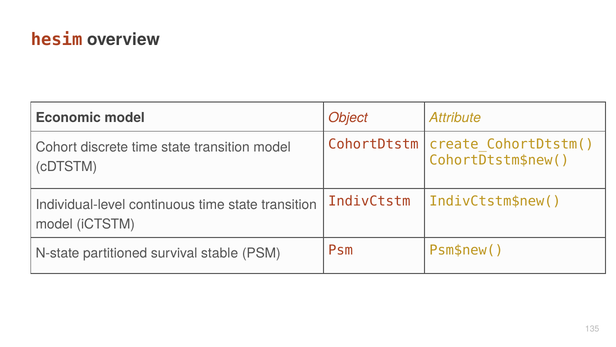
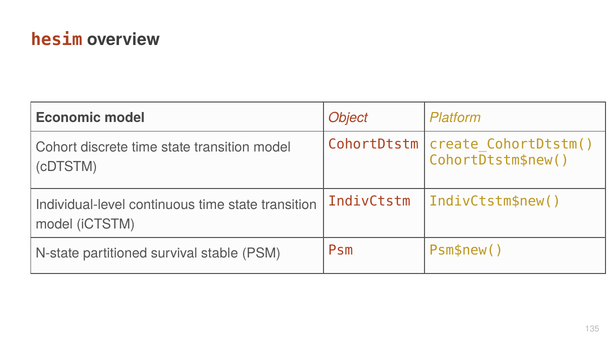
Attribute: Attribute -> Platform
